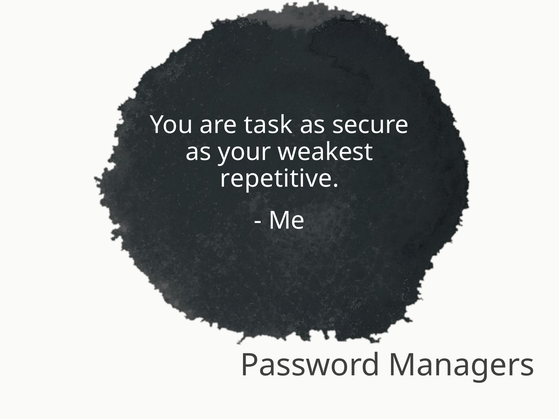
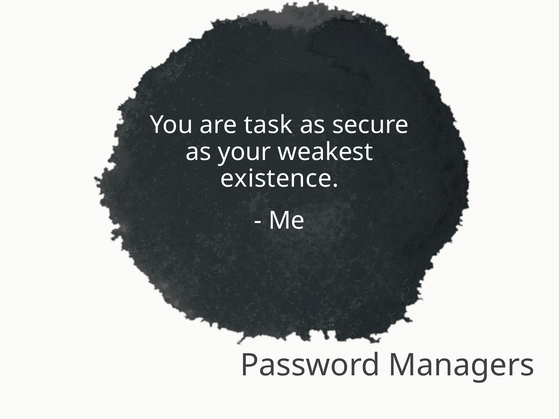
repetitive: repetitive -> existence
